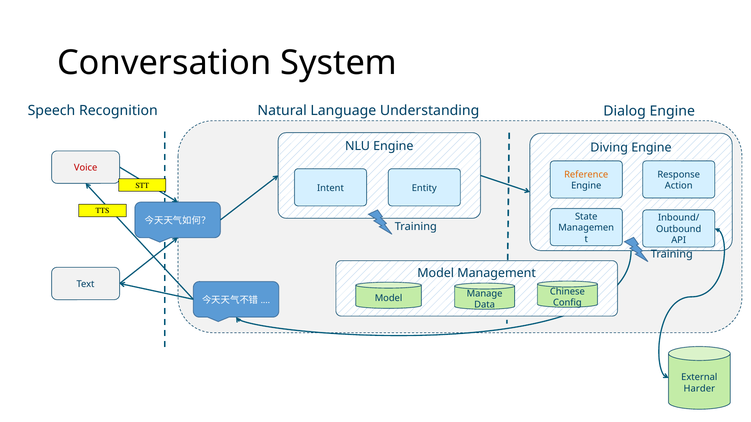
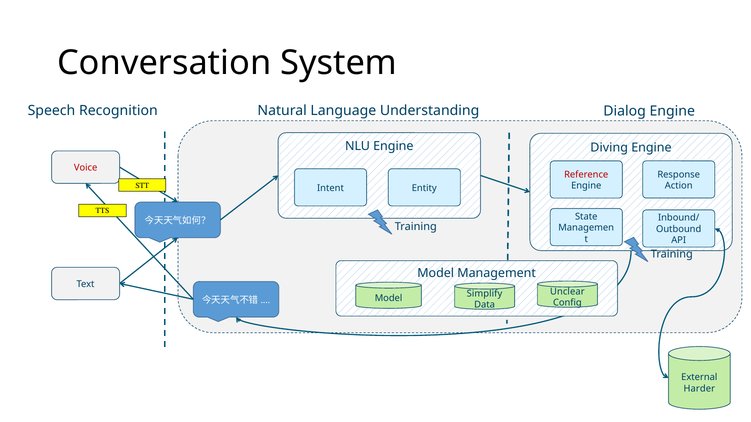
Reference colour: orange -> red
Chinese: Chinese -> Unclear
Manage: Manage -> Simplify
